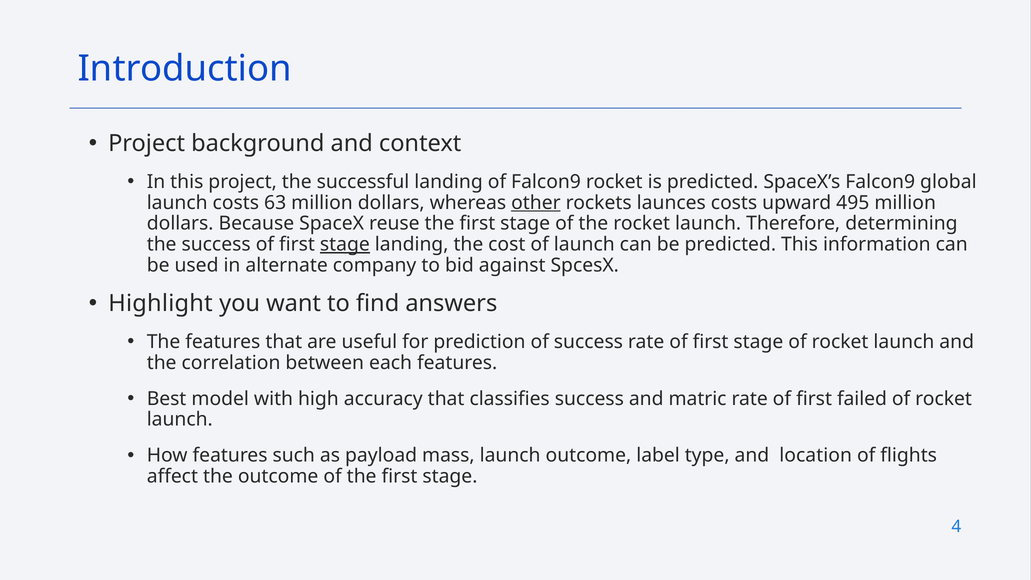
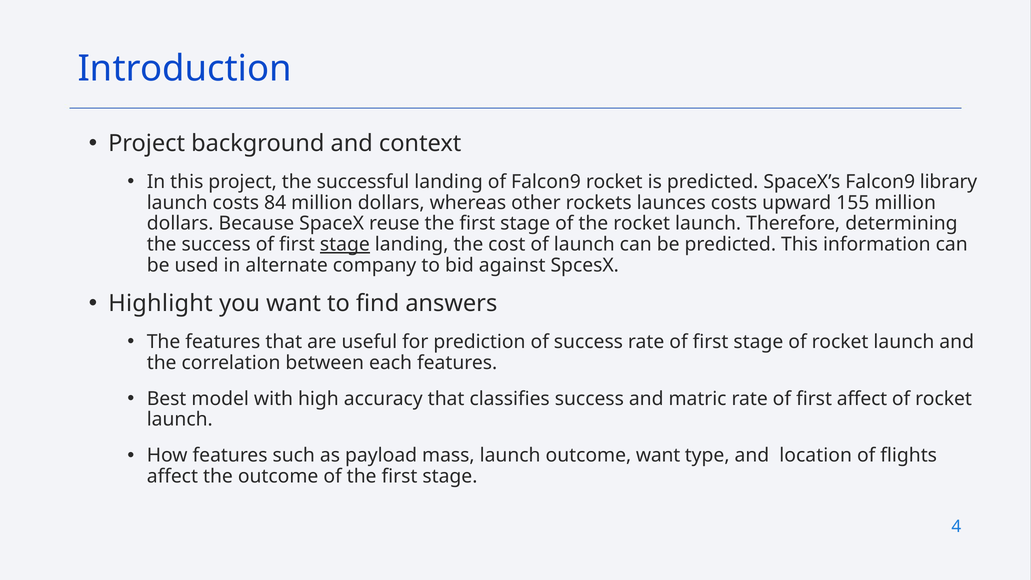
global: global -> library
63: 63 -> 84
other underline: present -> none
495: 495 -> 155
first failed: failed -> affect
outcome label: label -> want
